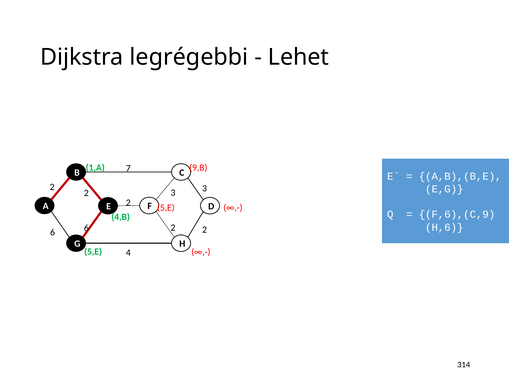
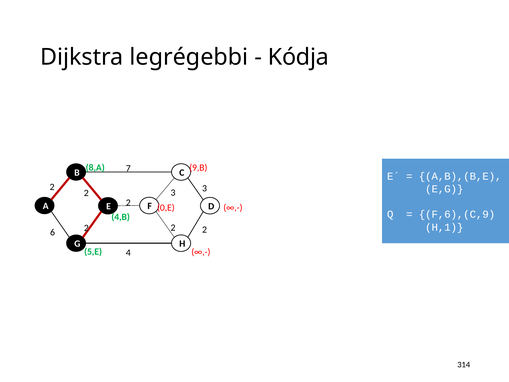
Lehet: Lehet -> Kódja
1,A: 1,A -> 8,A
5,E at (166, 208): 5,E -> 0,E
H,6: H,6 -> H,1
6 6: 6 -> 2
